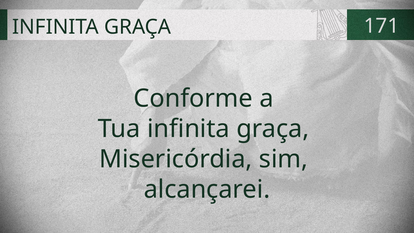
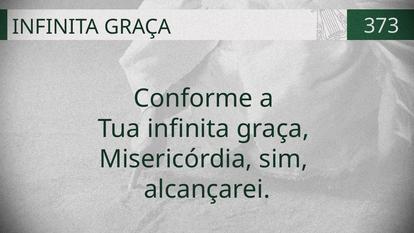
171: 171 -> 373
